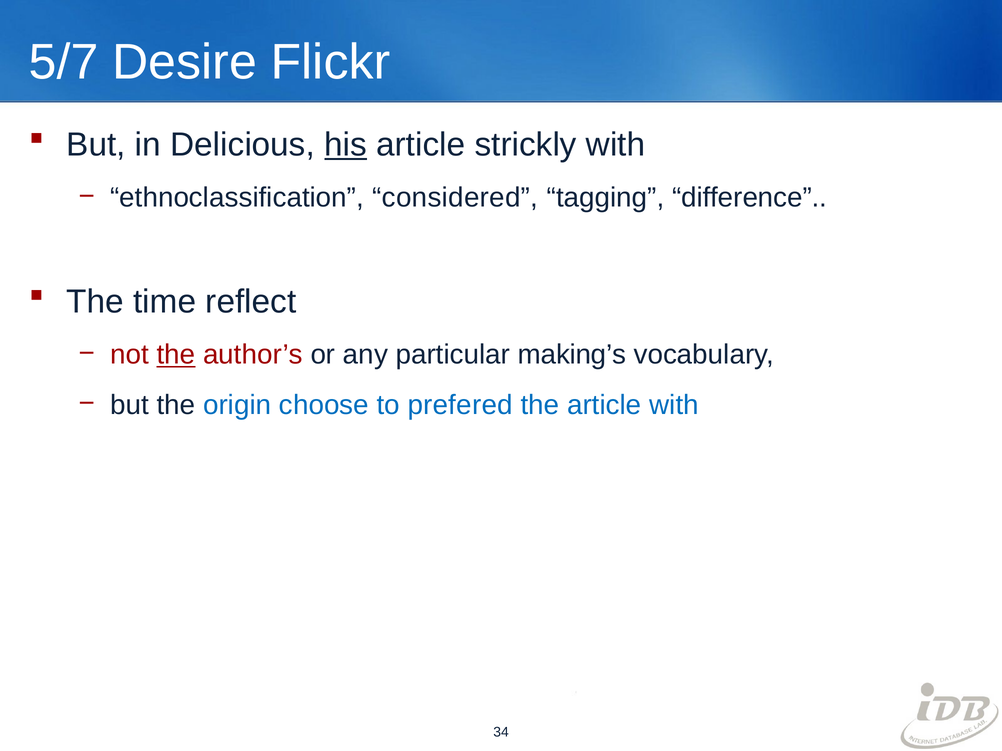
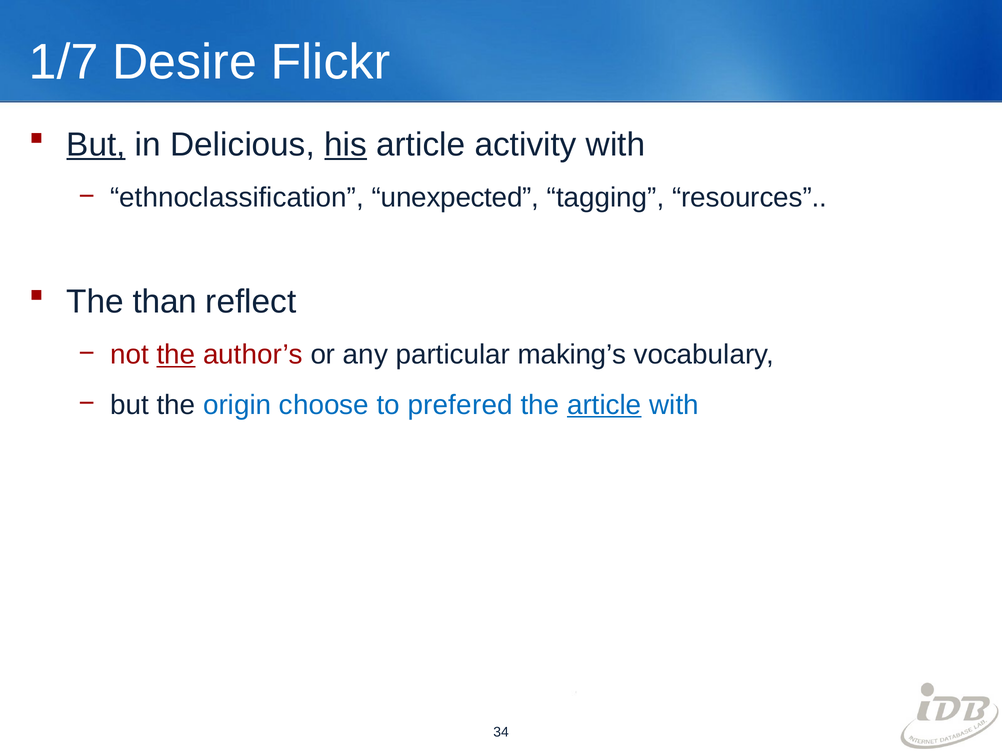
5/7: 5/7 -> 1/7
But at (96, 145) underline: none -> present
strickly: strickly -> activity
considered: considered -> unexpected
difference: difference -> resources
time: time -> than
article at (604, 405) underline: none -> present
